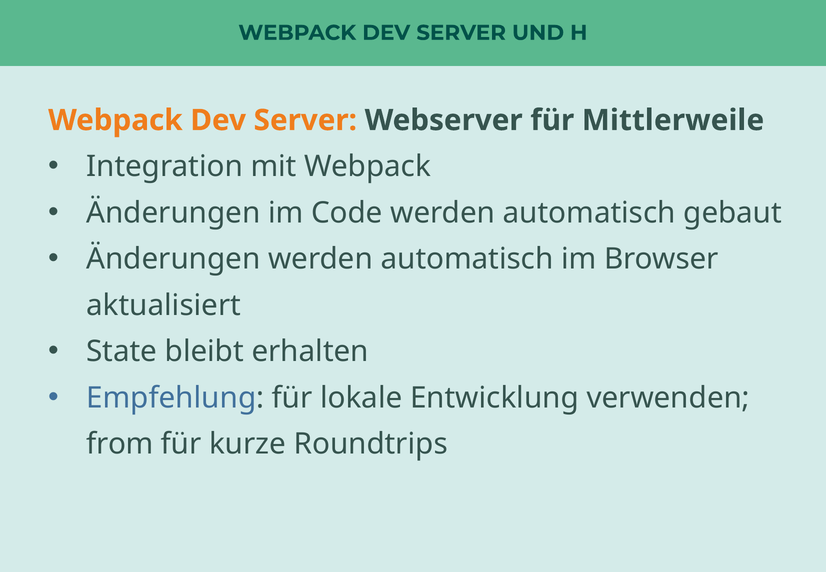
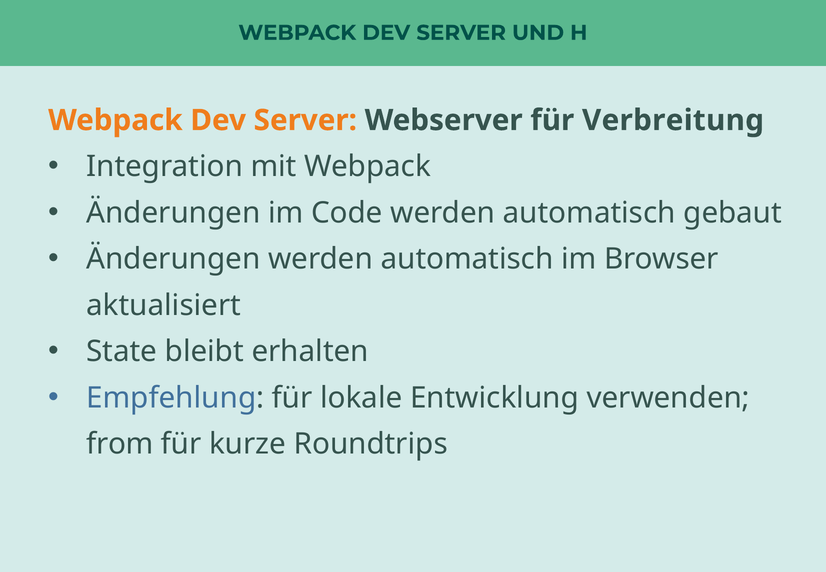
Mittlerweile: Mittlerweile -> Verbreitung
